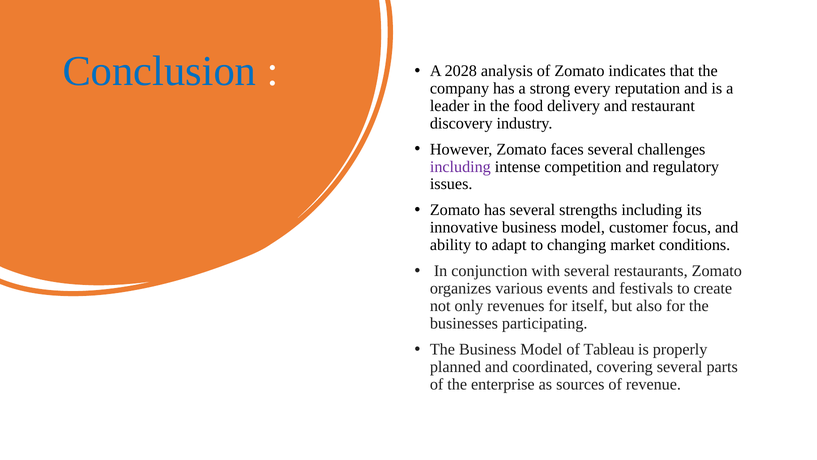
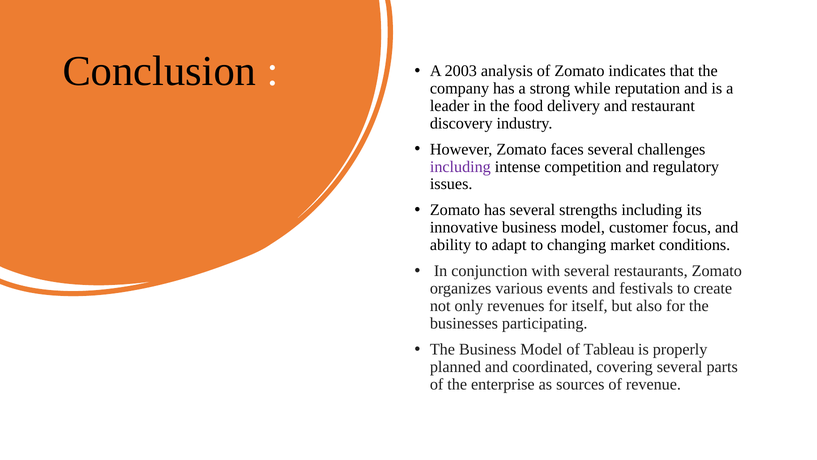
Conclusion colour: blue -> black
2028: 2028 -> 2003
every: every -> while
